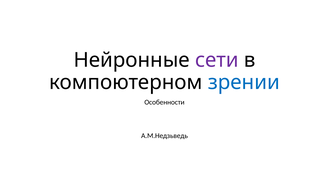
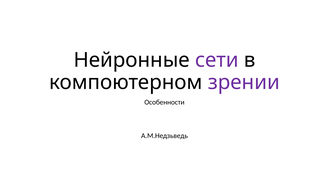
зрении colour: blue -> purple
